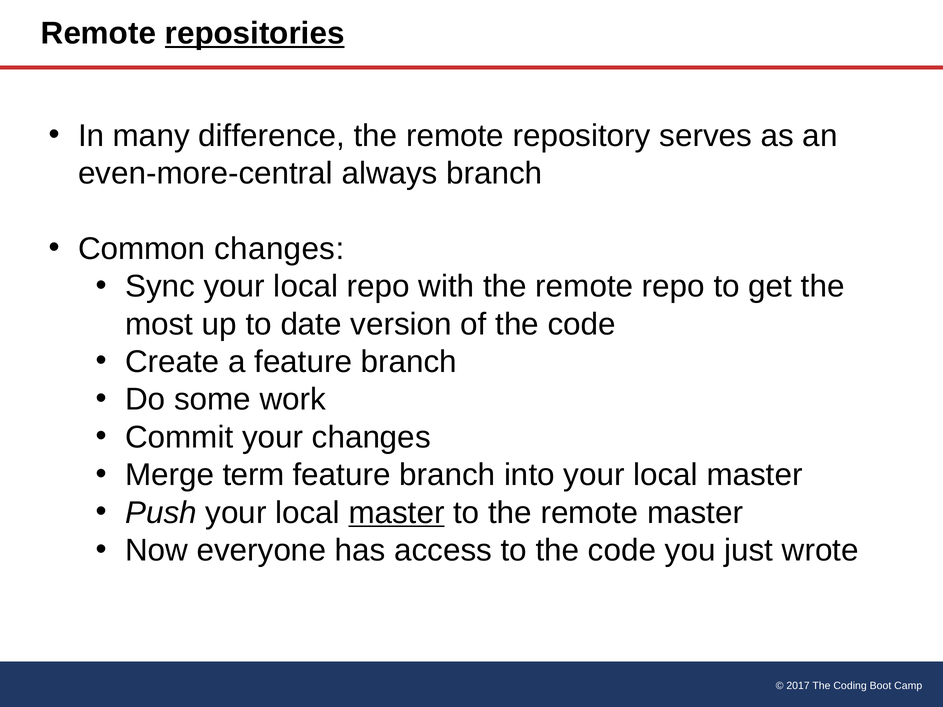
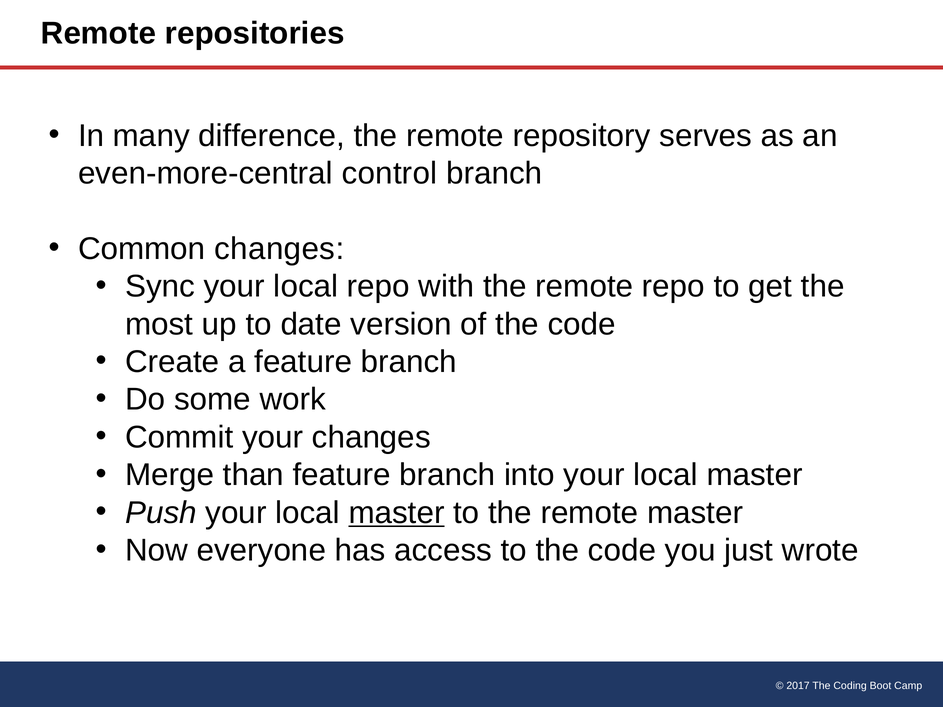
repositories underline: present -> none
always: always -> control
term: term -> than
